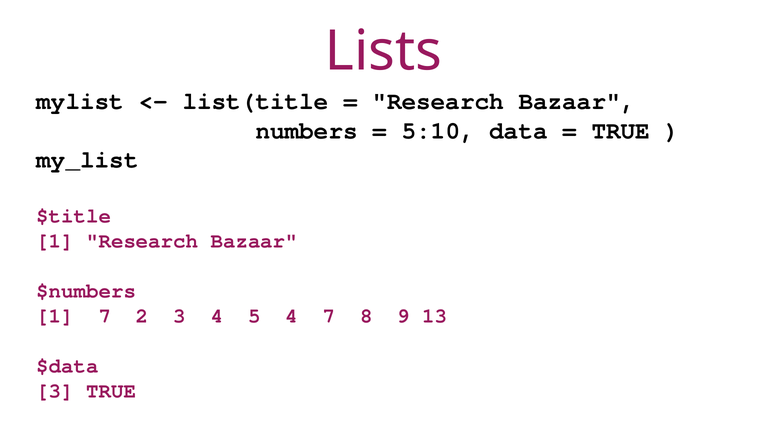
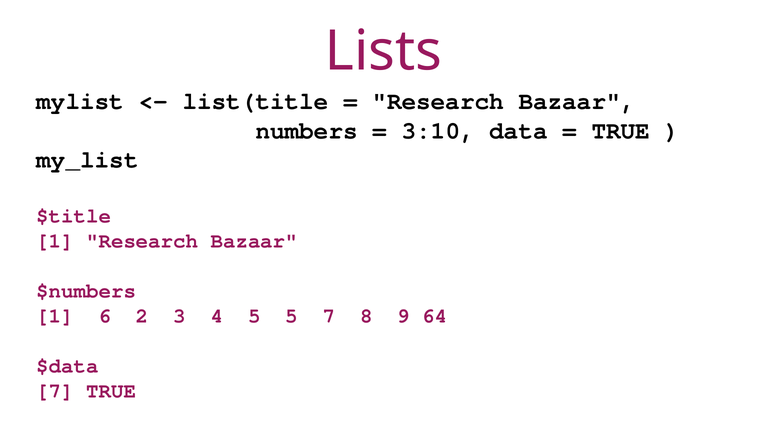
5:10: 5:10 -> 3:10
1 7: 7 -> 6
5 4: 4 -> 5
13: 13 -> 64
3 at (55, 390): 3 -> 7
